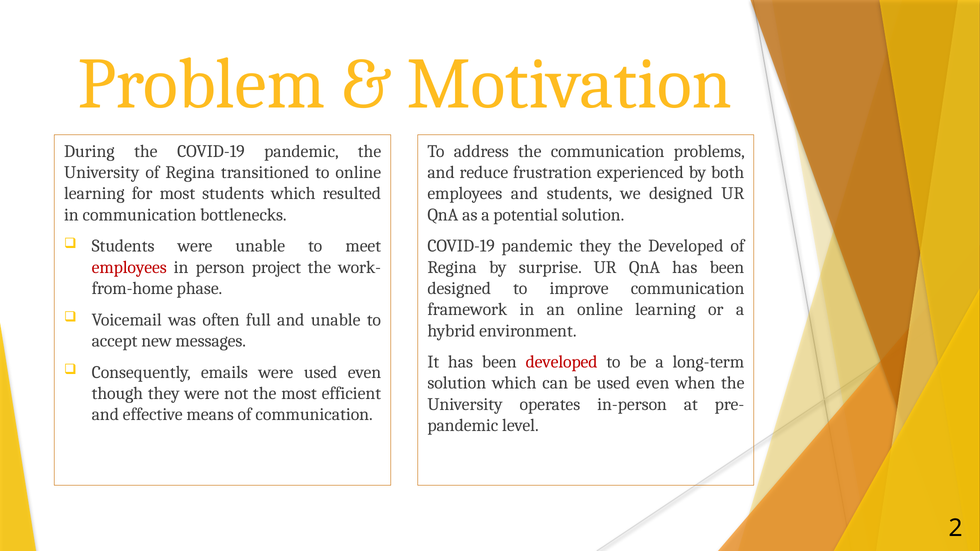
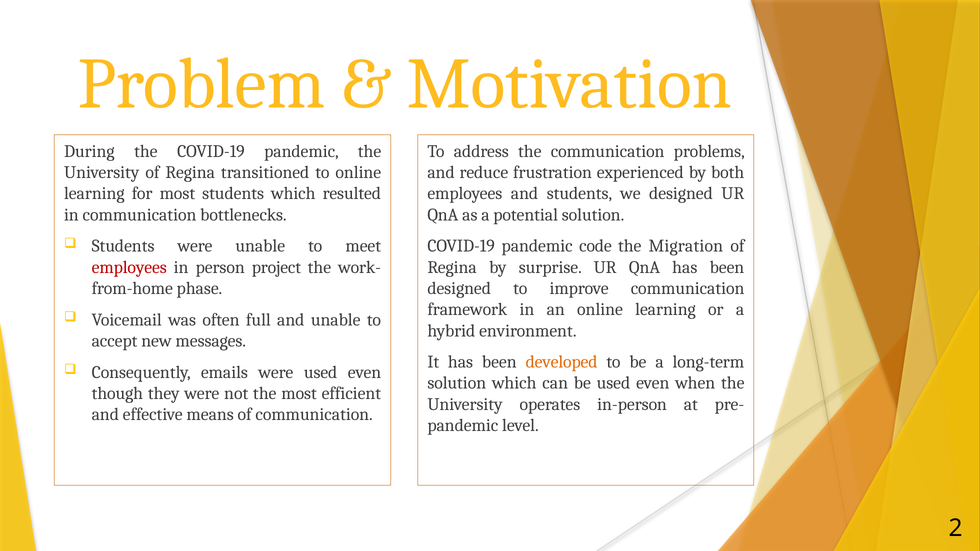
pandemic they: they -> code
the Developed: Developed -> Migration
developed at (562, 362) colour: red -> orange
